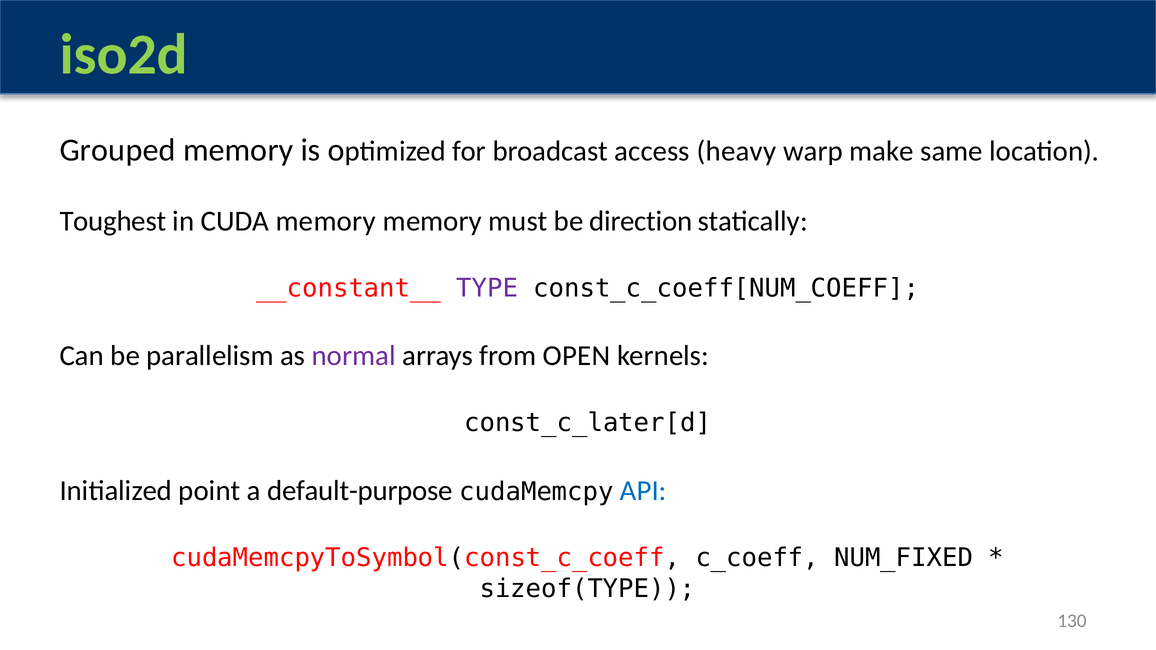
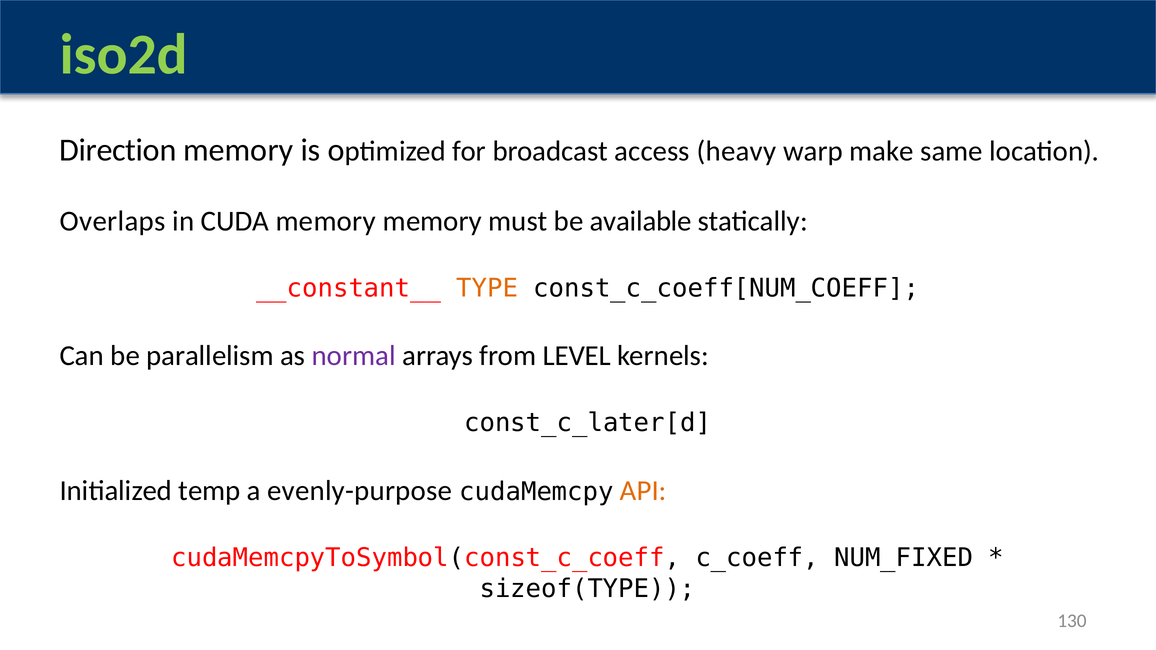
Grouped: Grouped -> Direction
Toughest: Toughest -> Overlaps
direction: direction -> available
TYPE colour: purple -> orange
OPEN: OPEN -> LEVEL
point: point -> temp
default-purpose: default-purpose -> evenly-purpose
API colour: blue -> orange
